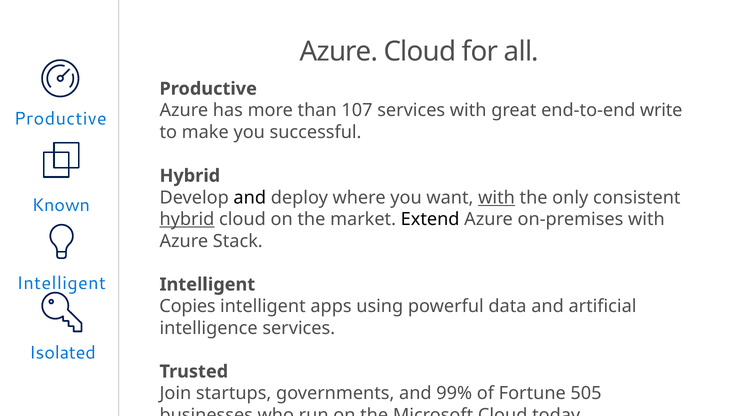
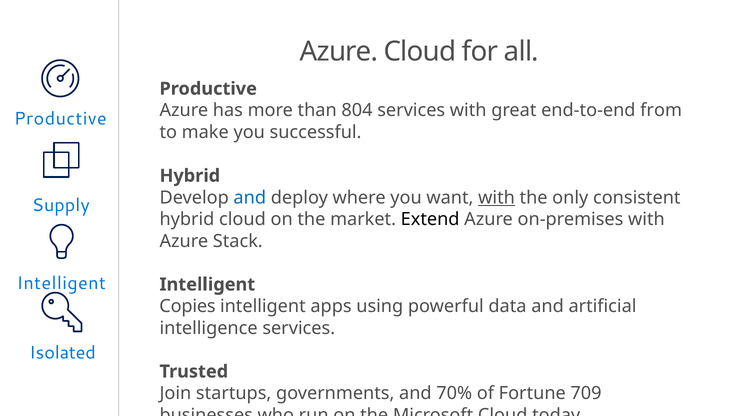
107: 107 -> 804
write: write -> from
and at (250, 198) colour: black -> blue
Known: Known -> Supply
hybrid at (187, 219) underline: present -> none
99%: 99% -> 70%
505: 505 -> 709
